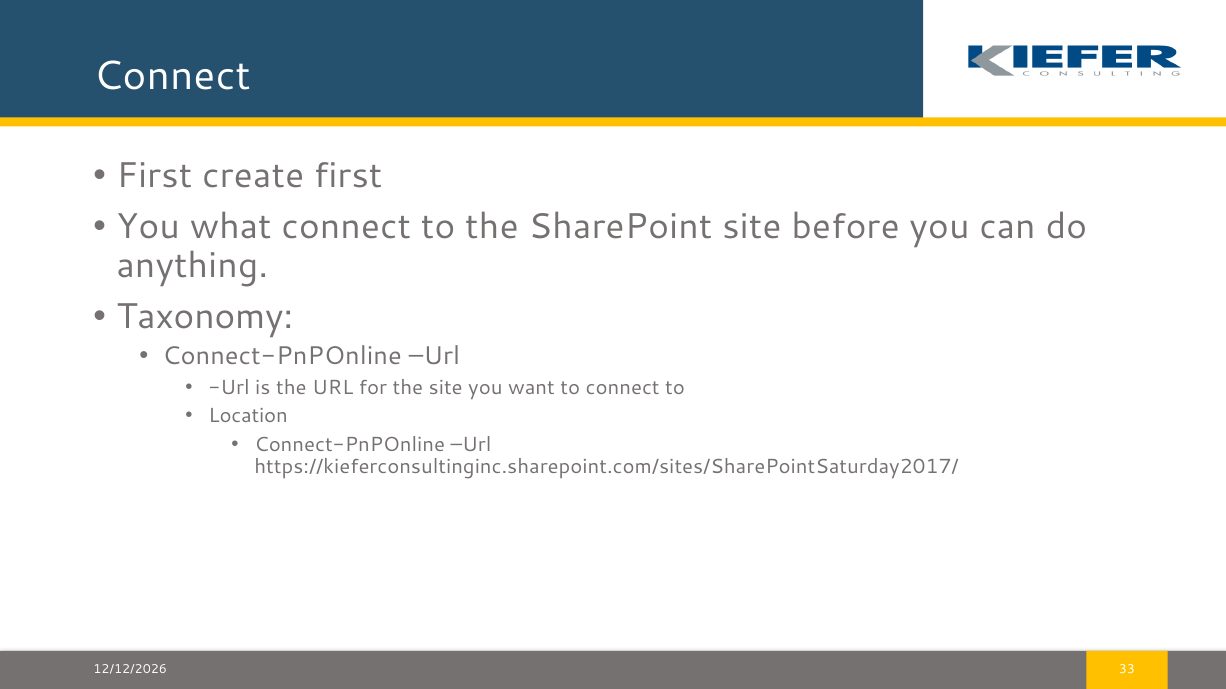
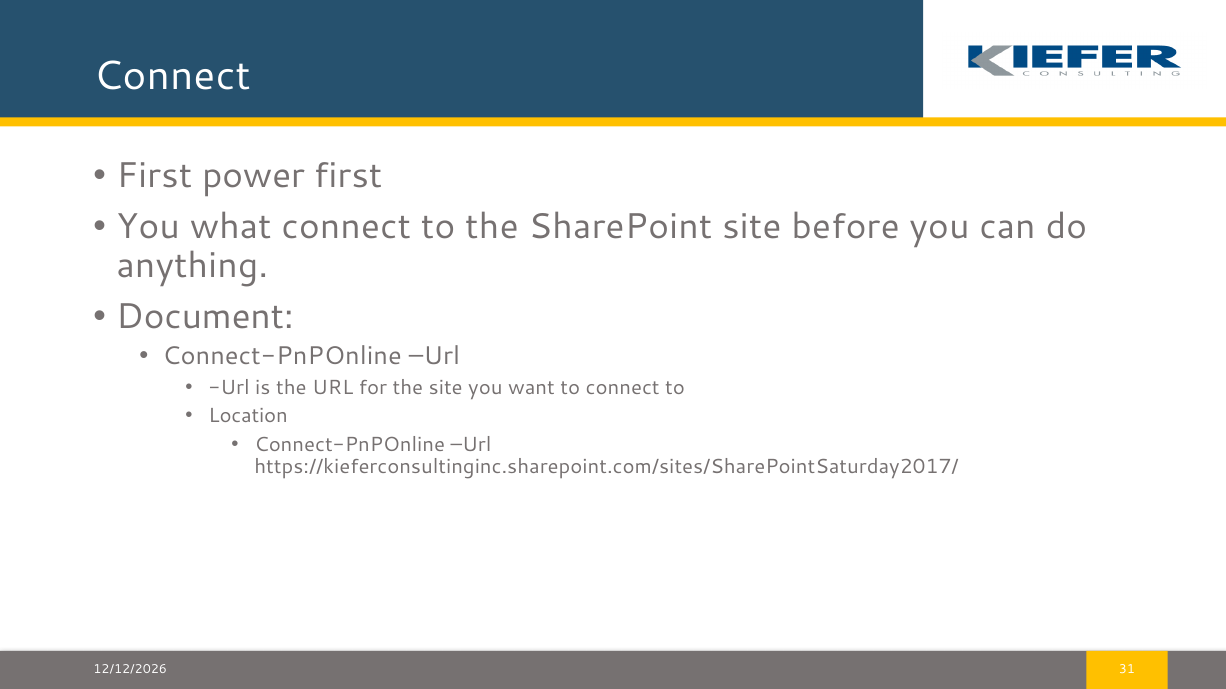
create: create -> power
Taxonomy: Taxonomy -> Document
33: 33 -> 31
